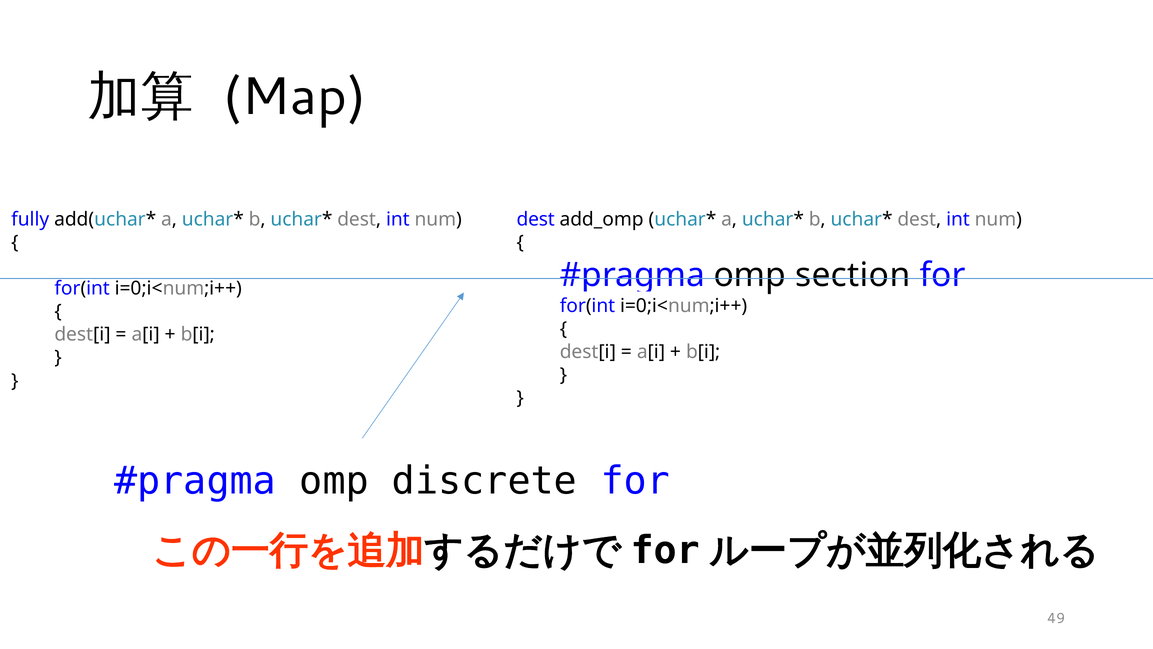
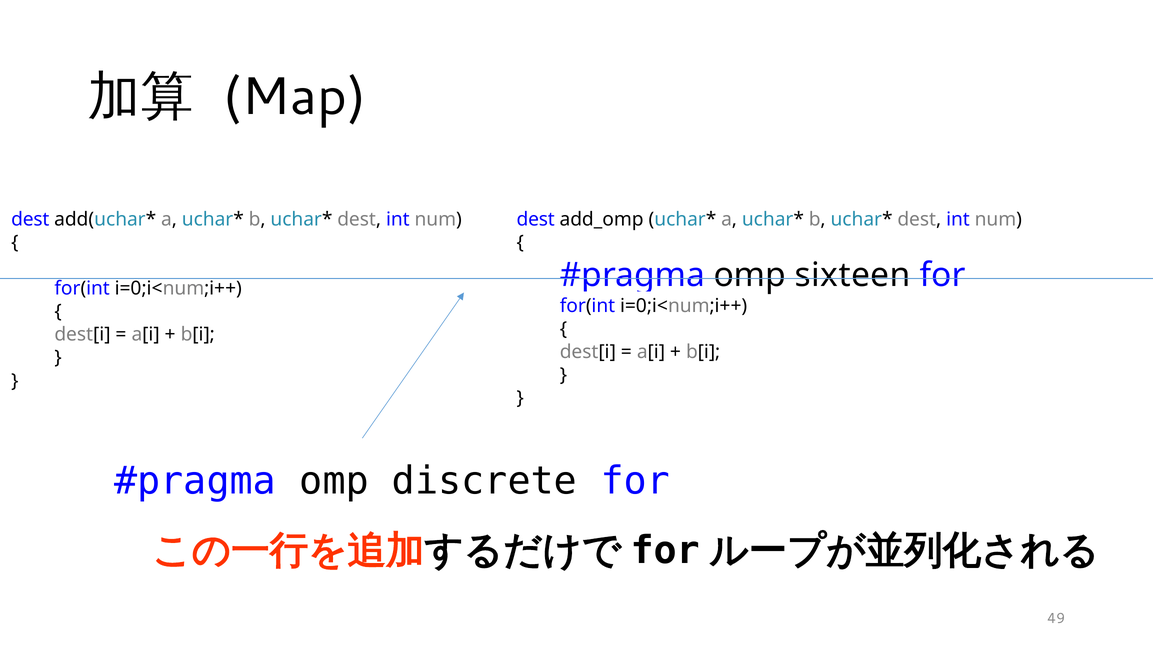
fully at (30, 219): fully -> dest
section: section -> sixteen
